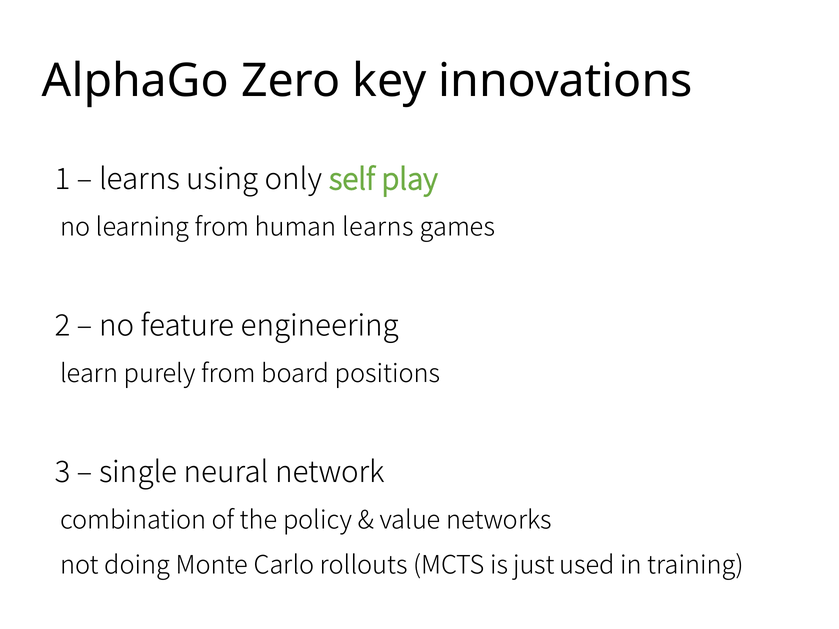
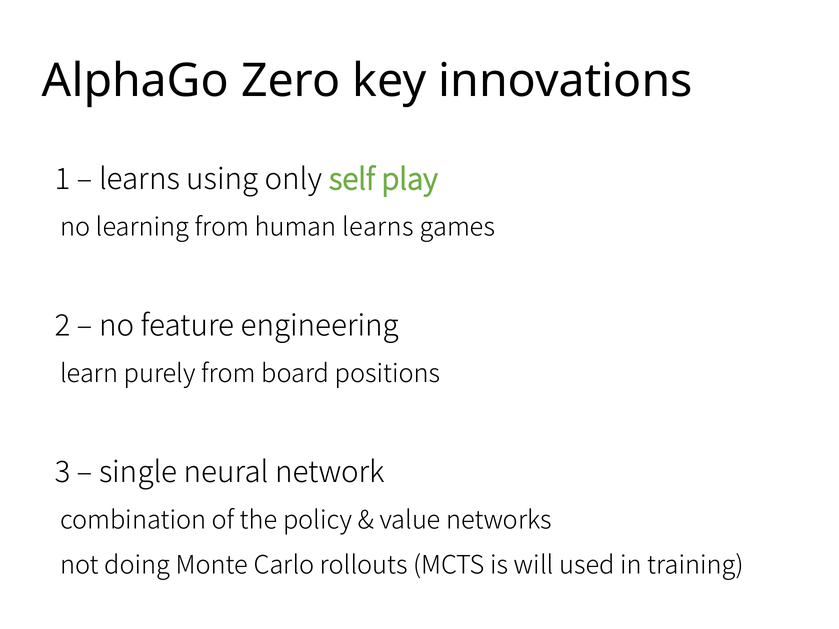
just: just -> will
